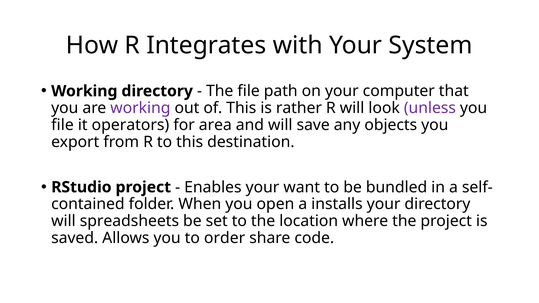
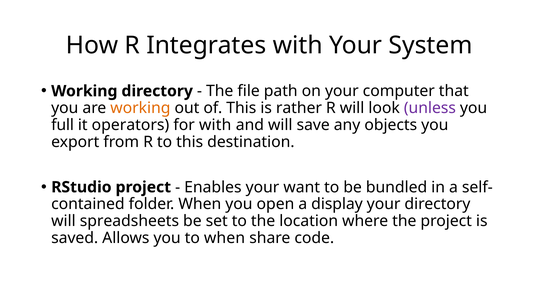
working at (140, 108) colour: purple -> orange
file at (62, 125): file -> full
for area: area -> with
installs: installs -> display
to order: order -> when
